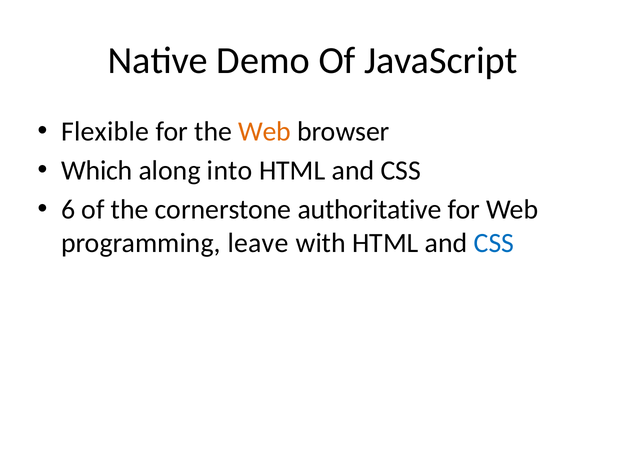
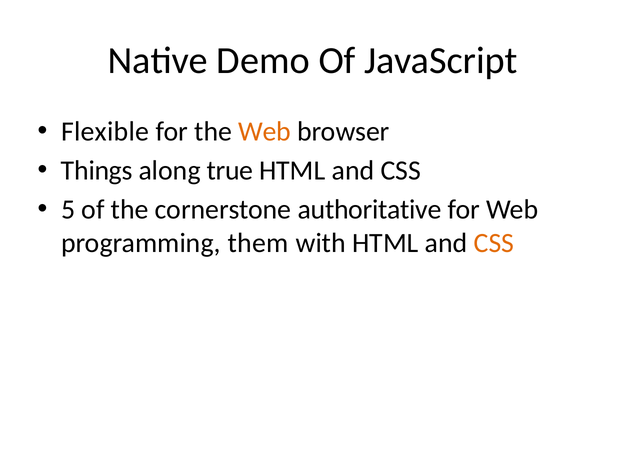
Which: Which -> Things
into: into -> true
6: 6 -> 5
leave: leave -> them
CSS at (494, 243) colour: blue -> orange
